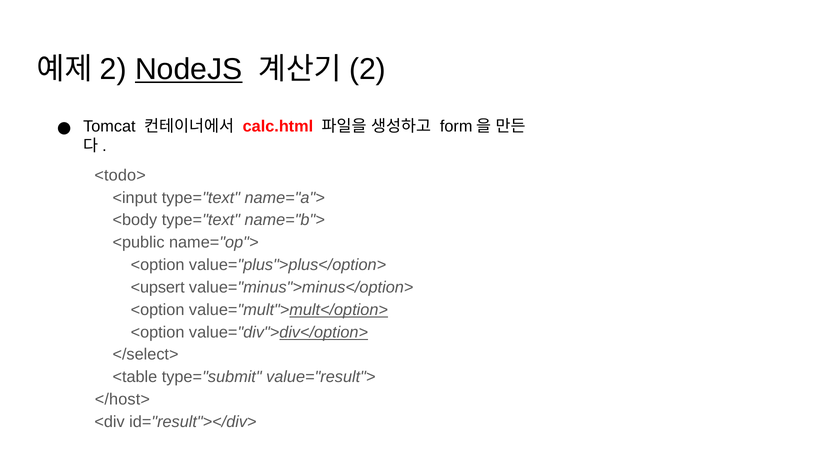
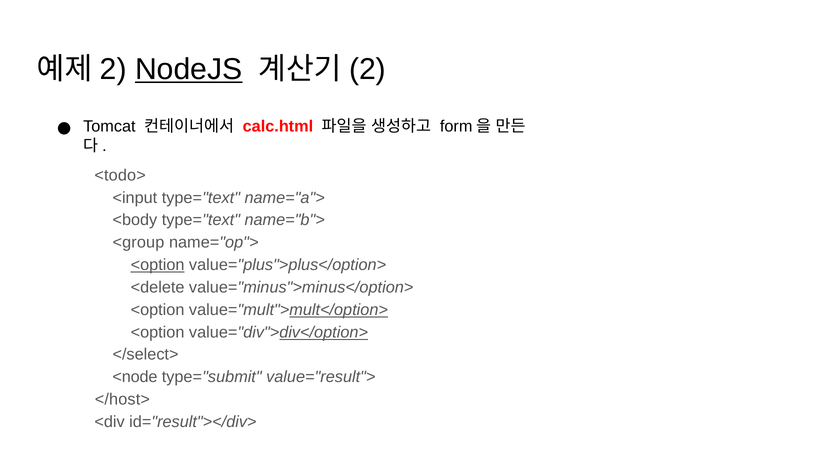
<public: <public -> <group
<option at (158, 265) underline: none -> present
<upsert: <upsert -> <delete
<table: <table -> <node
